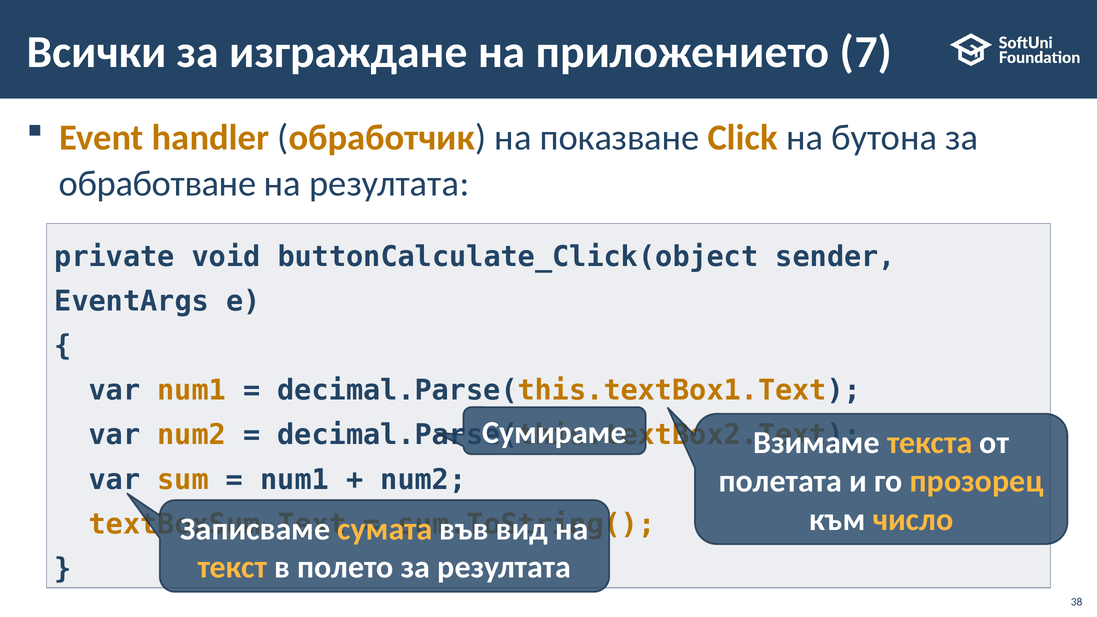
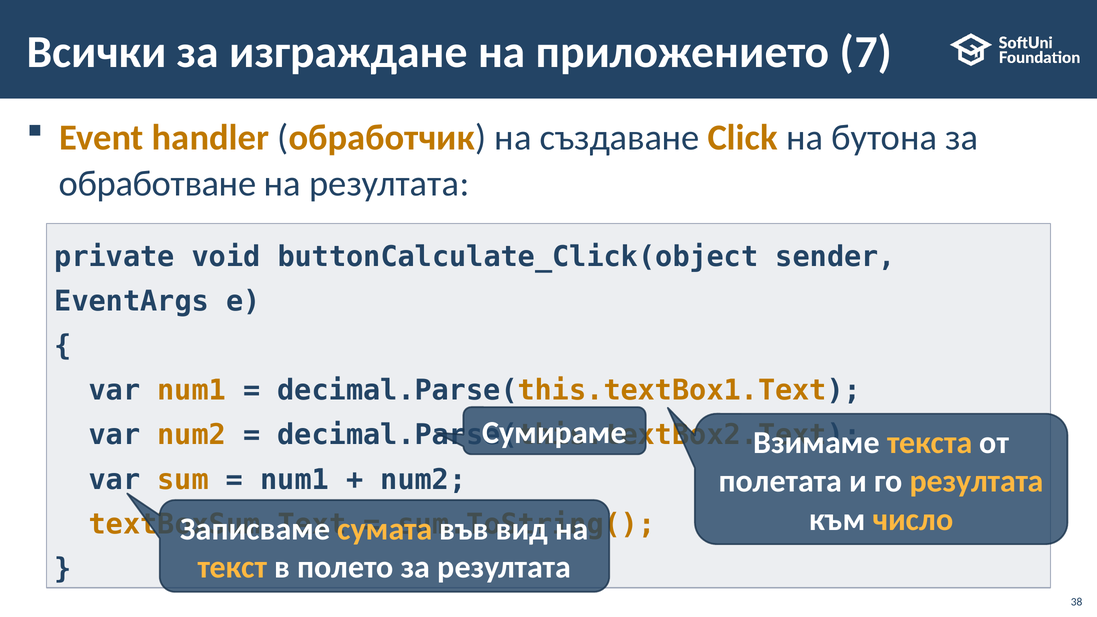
показване: показване -> създаване
го прозорец: прозорец -> резултата
